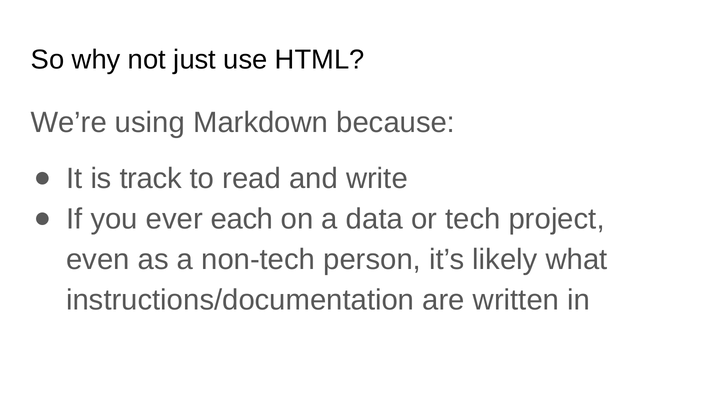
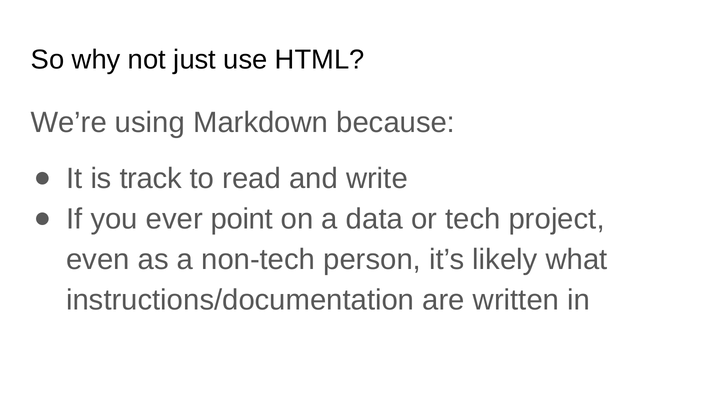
each: each -> point
